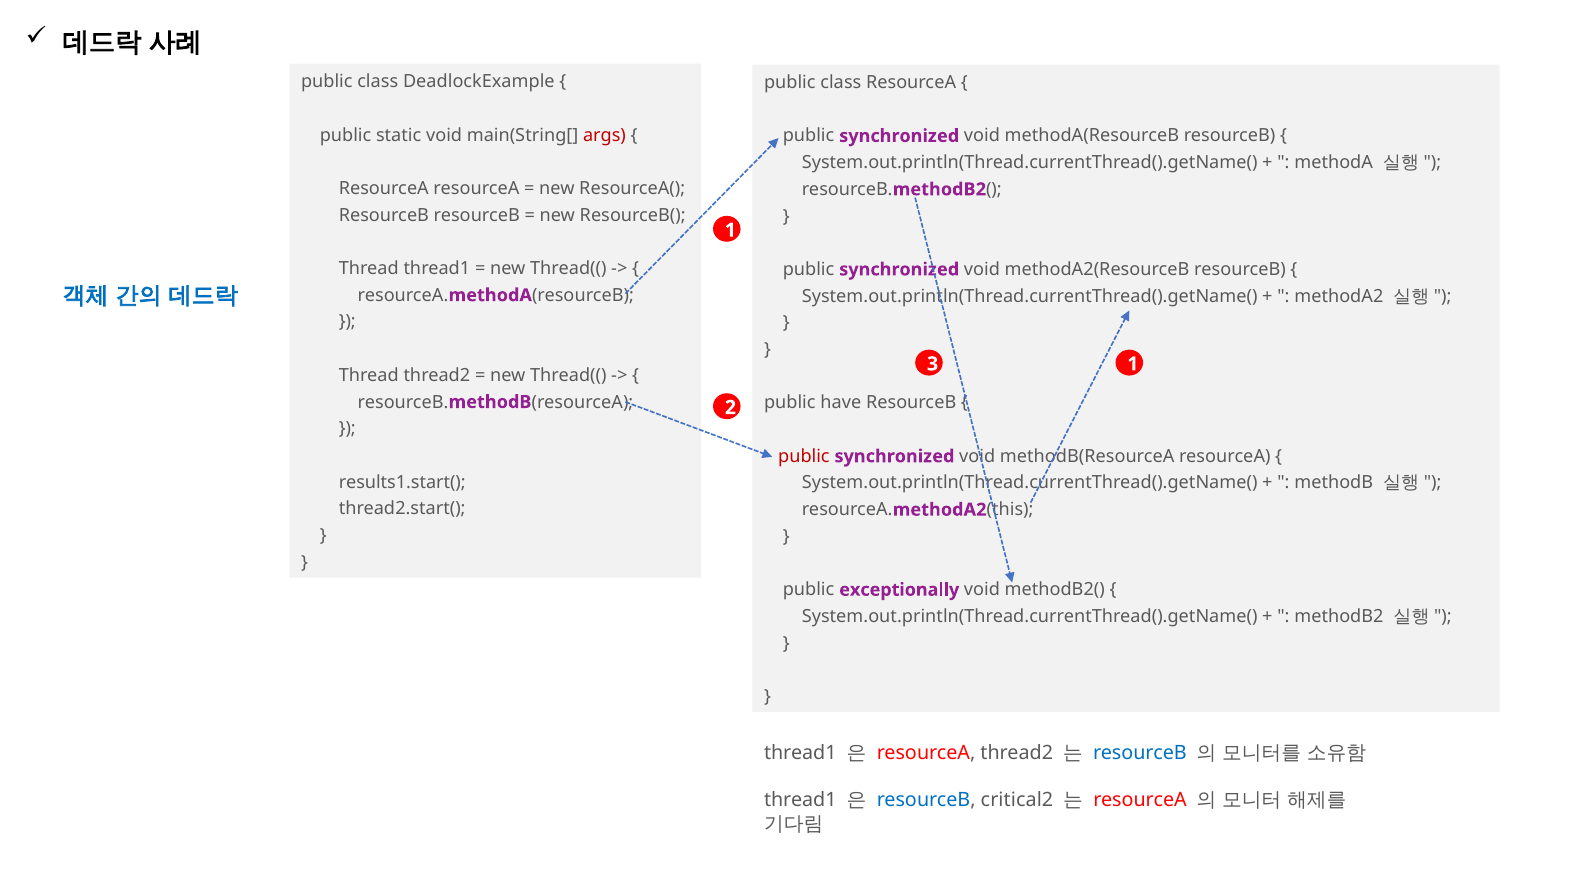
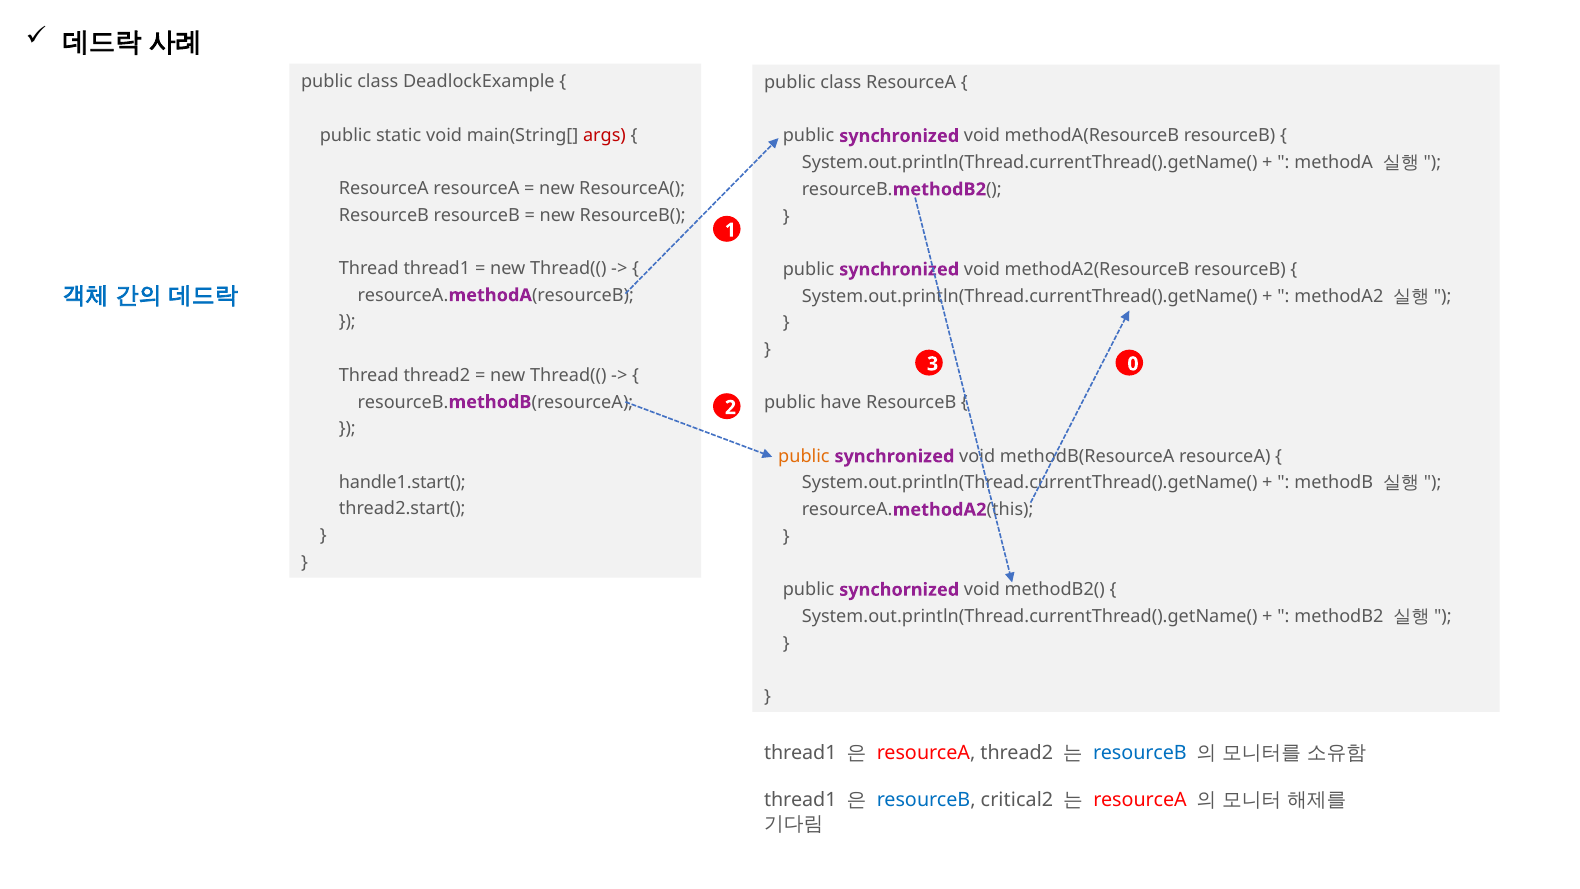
3 1: 1 -> 0
public at (804, 456) colour: red -> orange
results1.start(: results1.start( -> handle1.start(
exceptionally: exceptionally -> synchornized
